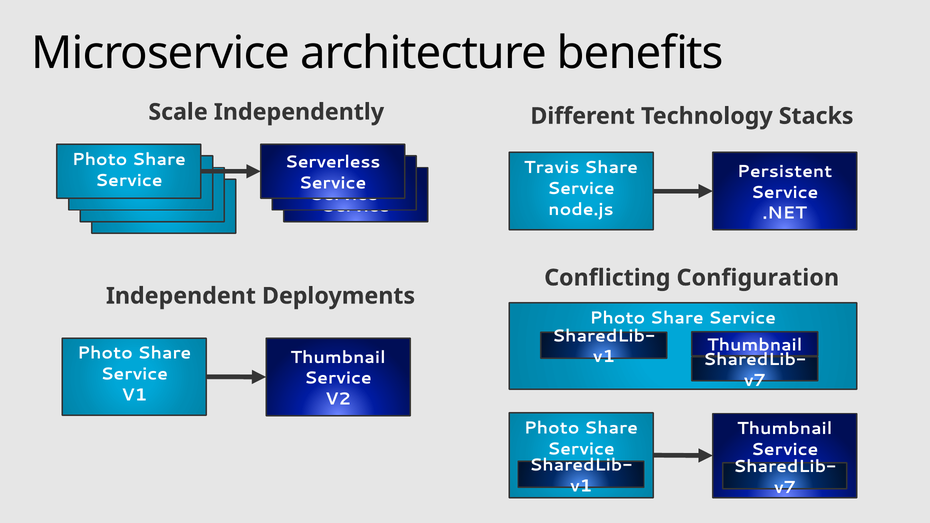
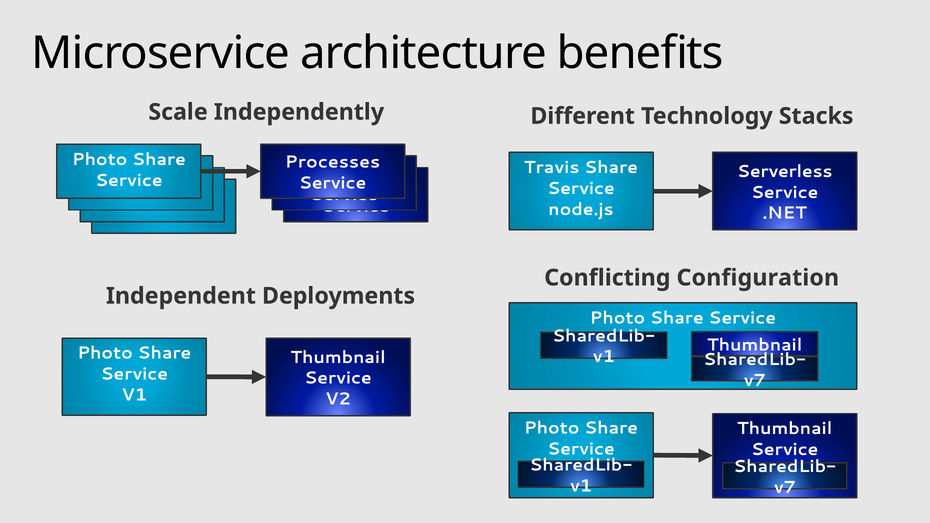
Serverless: Serverless -> Processes
Persistent: Persistent -> Serverless
